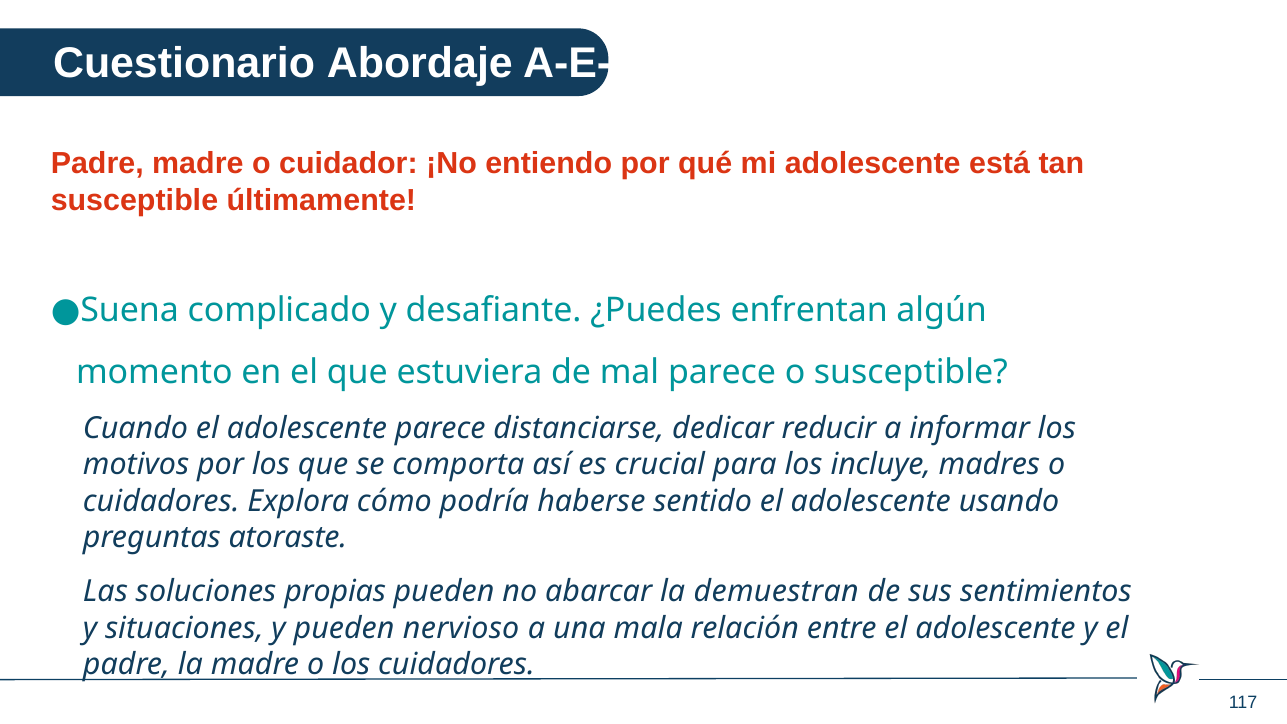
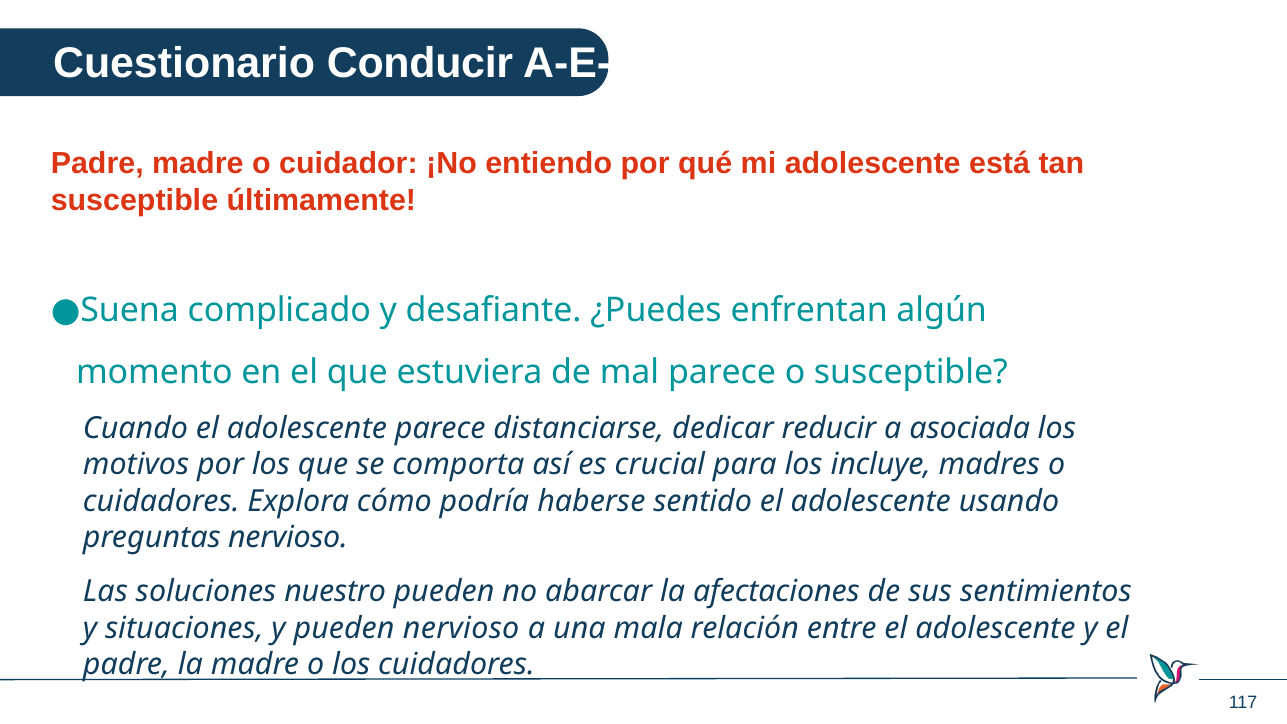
Abordaje: Abordaje -> Conducir
informar: informar -> asociada
preguntas atoraste: atoraste -> nervioso
propias: propias -> nuestro
demuestran: demuestran -> afectaciones
